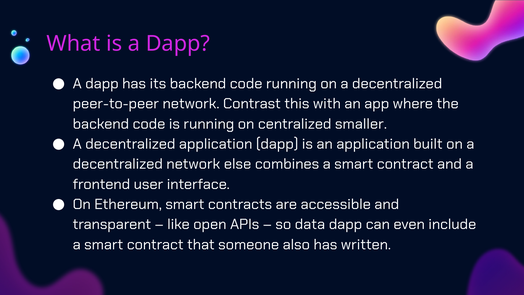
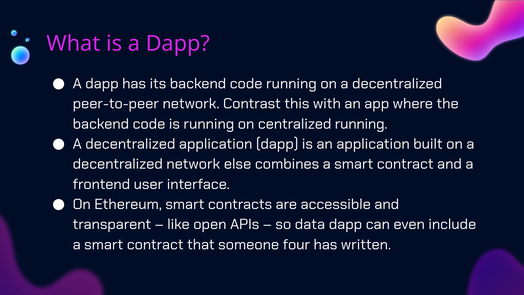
centralized smaller: smaller -> running
also: also -> four
